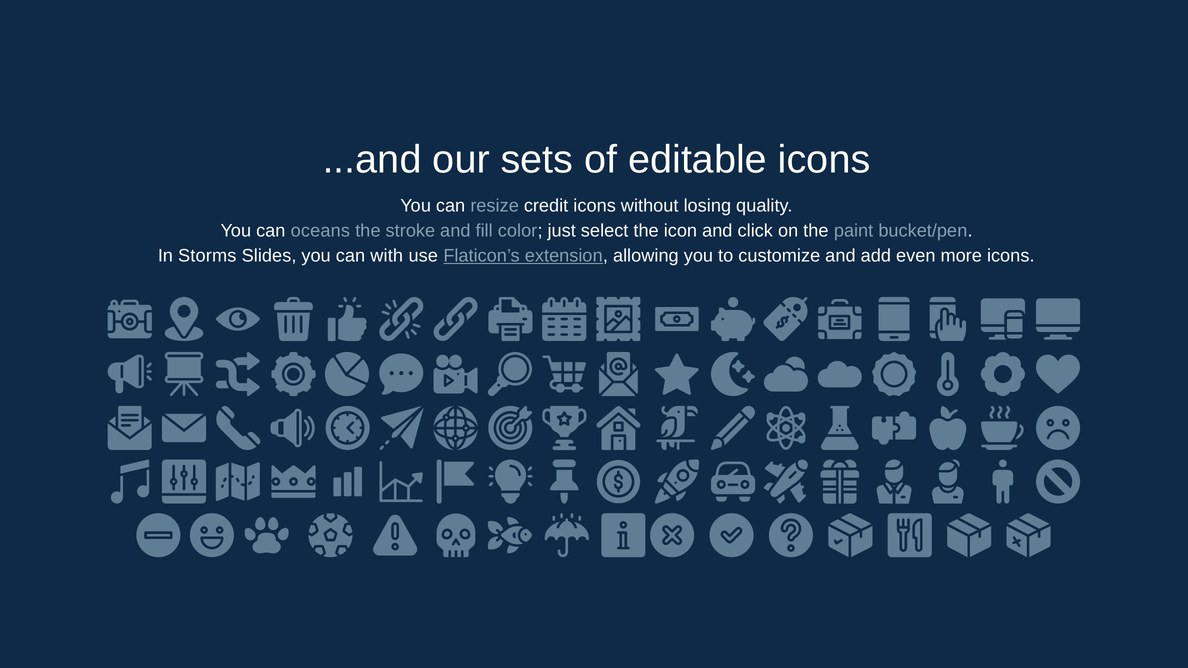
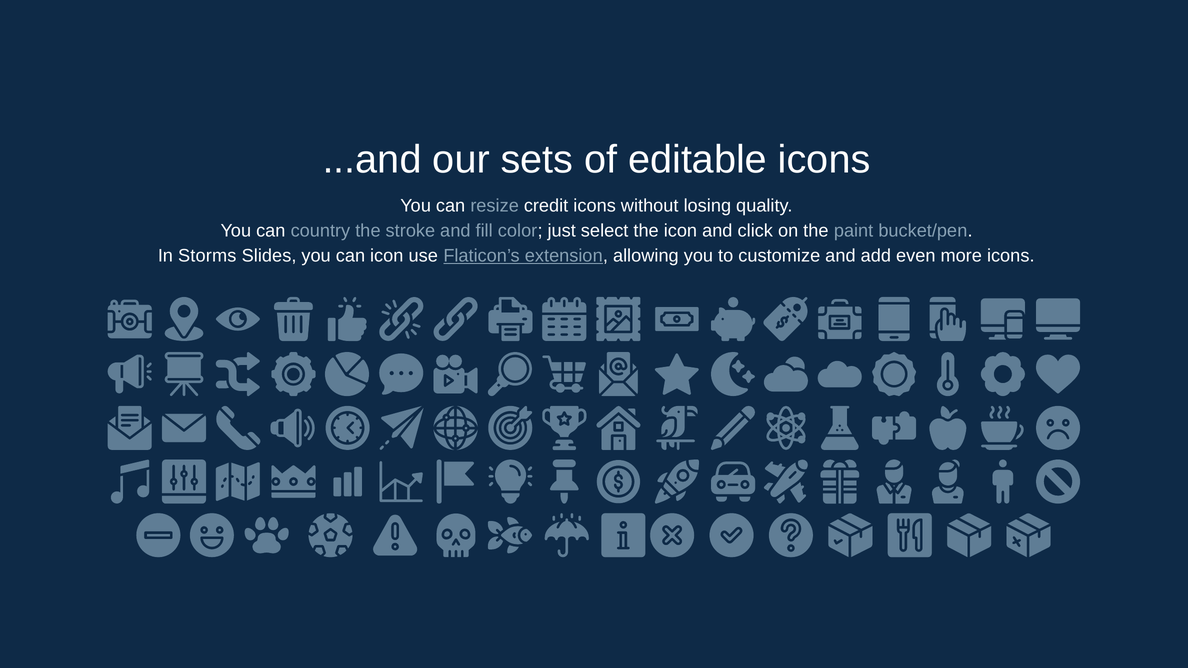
oceans: oceans -> country
can with: with -> icon
